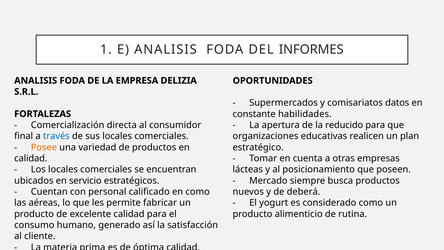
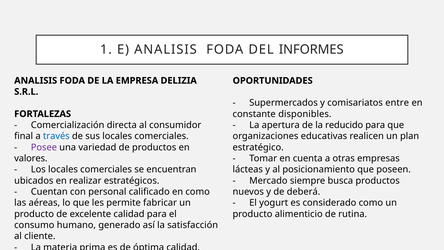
datos: datos -> entre
habilidades: habilidades -> disponibles
Posee colour: orange -> purple
calidad at (31, 158): calidad -> valores
servicio: servicio -> realizar
